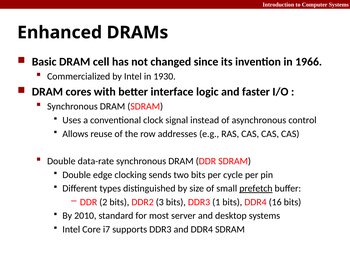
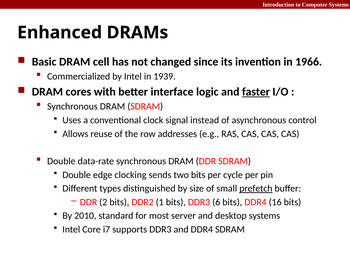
1930: 1930 -> 1939
faster underline: none -> present
3: 3 -> 1
1: 1 -> 6
